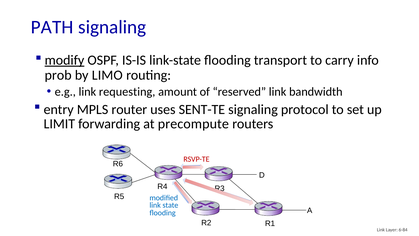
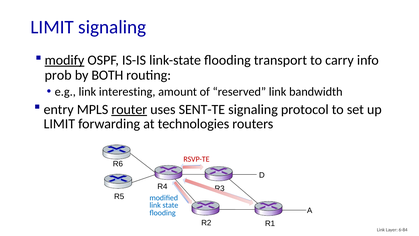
PATH at (52, 27): PATH -> LIMIT
LIMO: LIMO -> BOTH
requesting: requesting -> interesting
router underline: none -> present
precompute: precompute -> technologies
